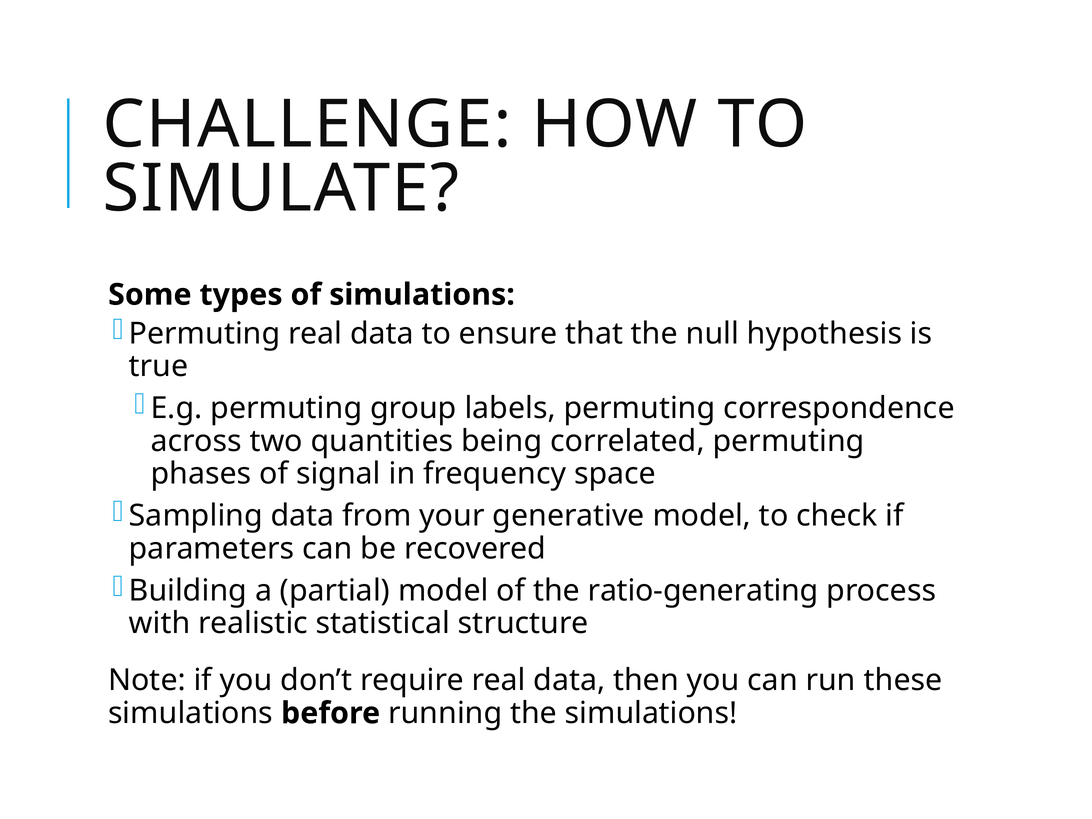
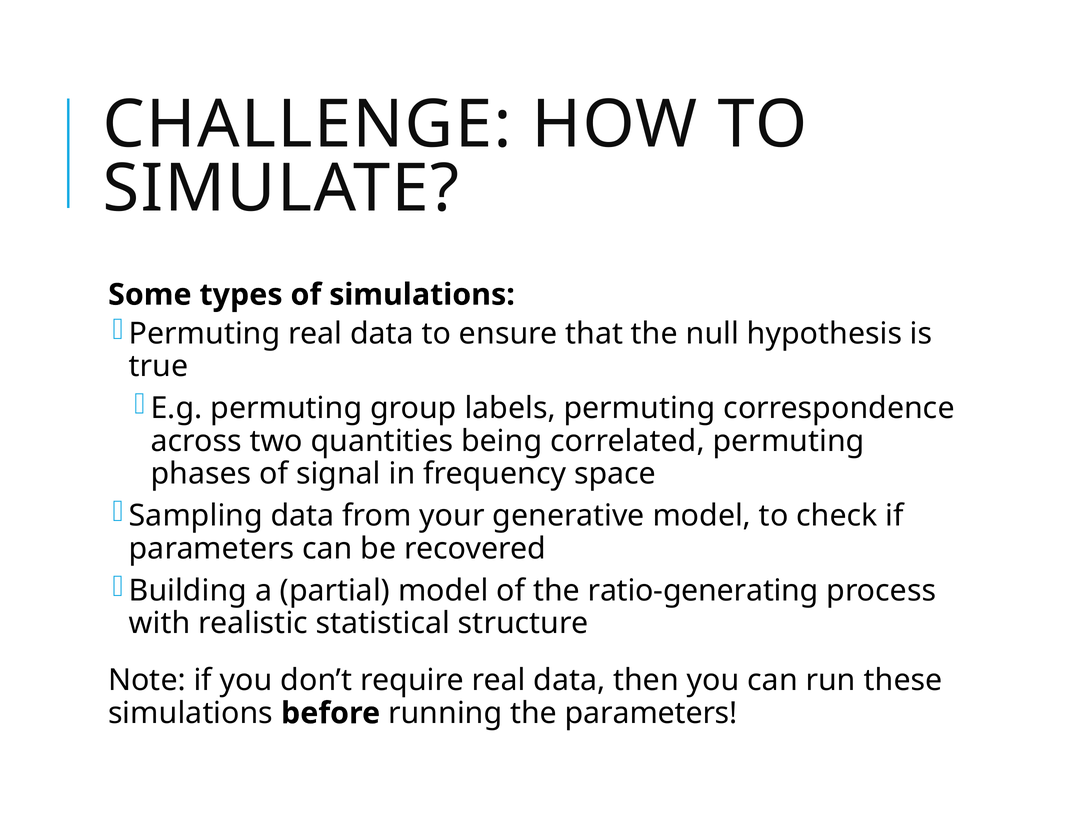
the simulations: simulations -> parameters
